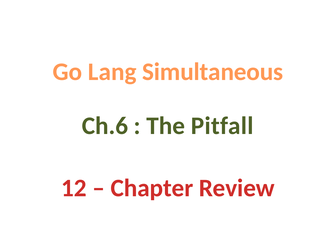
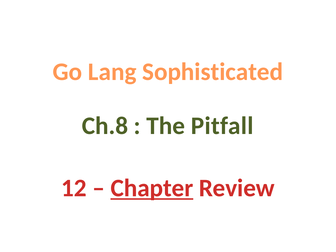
Simultaneous: Simultaneous -> Sophisticated
Ch.6: Ch.6 -> Ch.8
Chapter underline: none -> present
